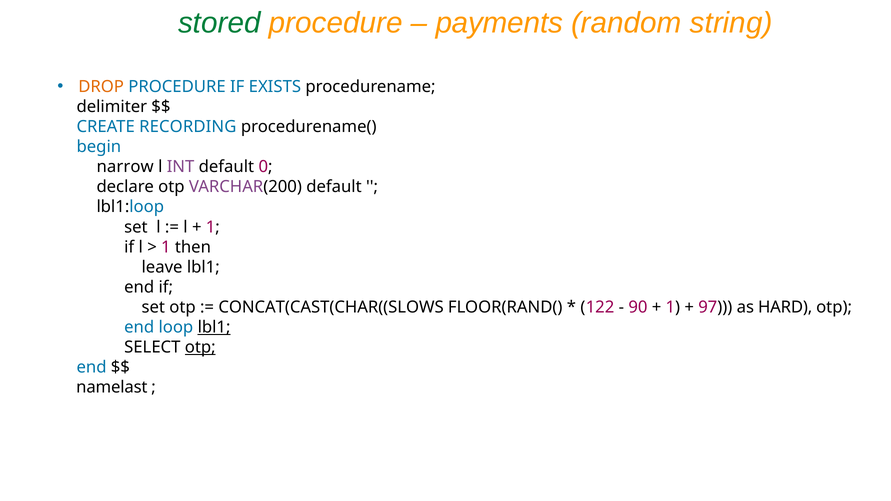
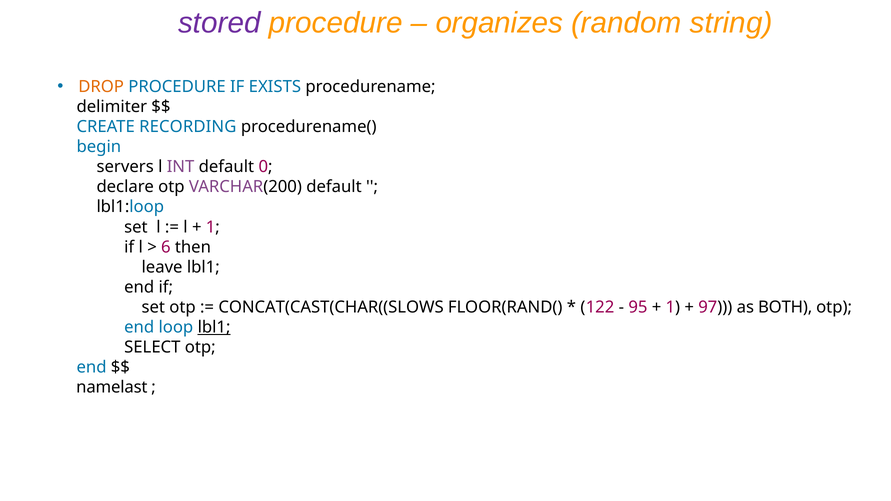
stored colour: green -> purple
payments: payments -> organizes
narrow: narrow -> servers
1 at (166, 247): 1 -> 6
90: 90 -> 95
HARD: HARD -> BOTH
otp at (200, 347) underline: present -> none
